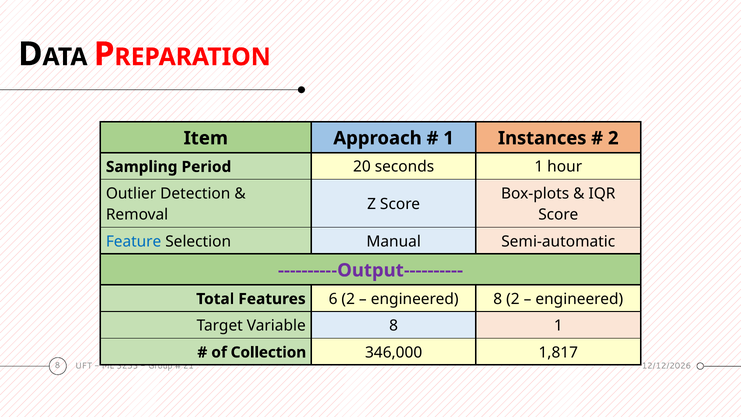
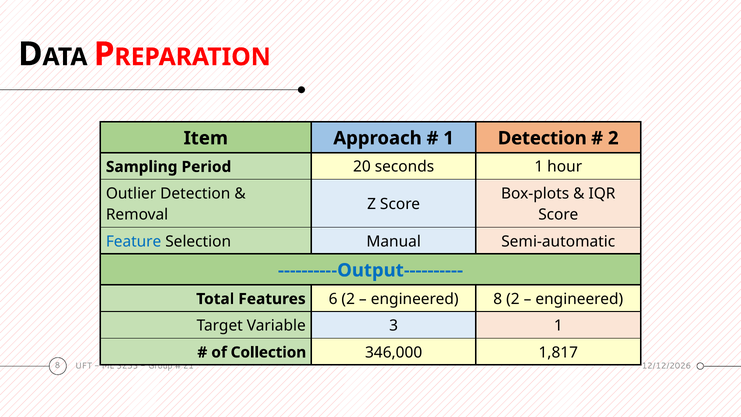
1 Instances: Instances -> Detection
----------Output---------- colour: purple -> blue
Variable 8: 8 -> 3
